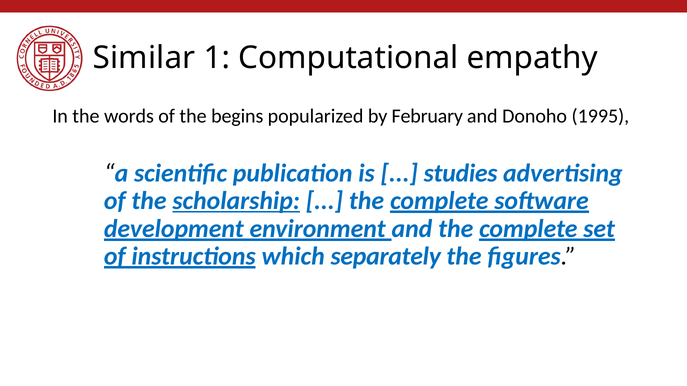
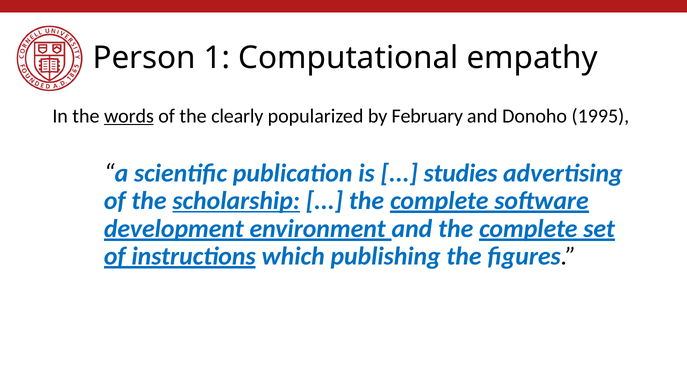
Similar: Similar -> Person
words underline: none -> present
begins: begins -> clearly
separately: separately -> publishing
